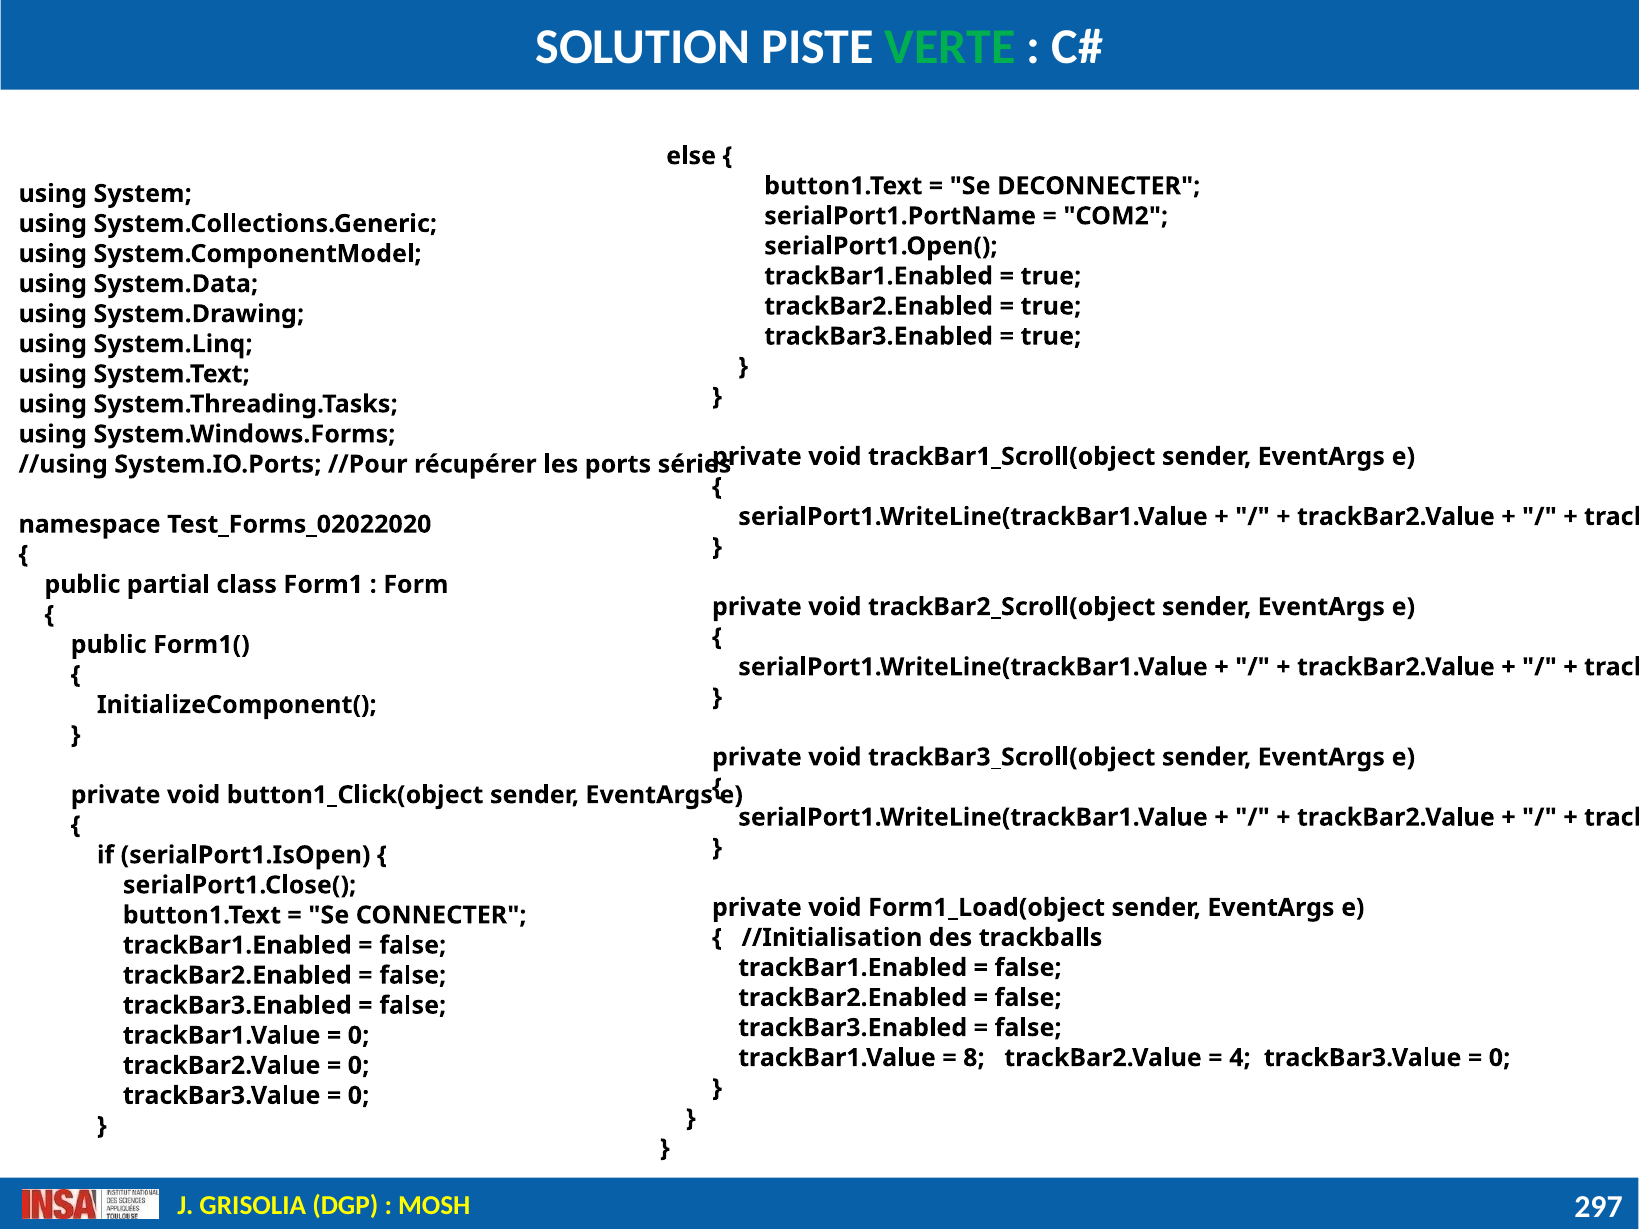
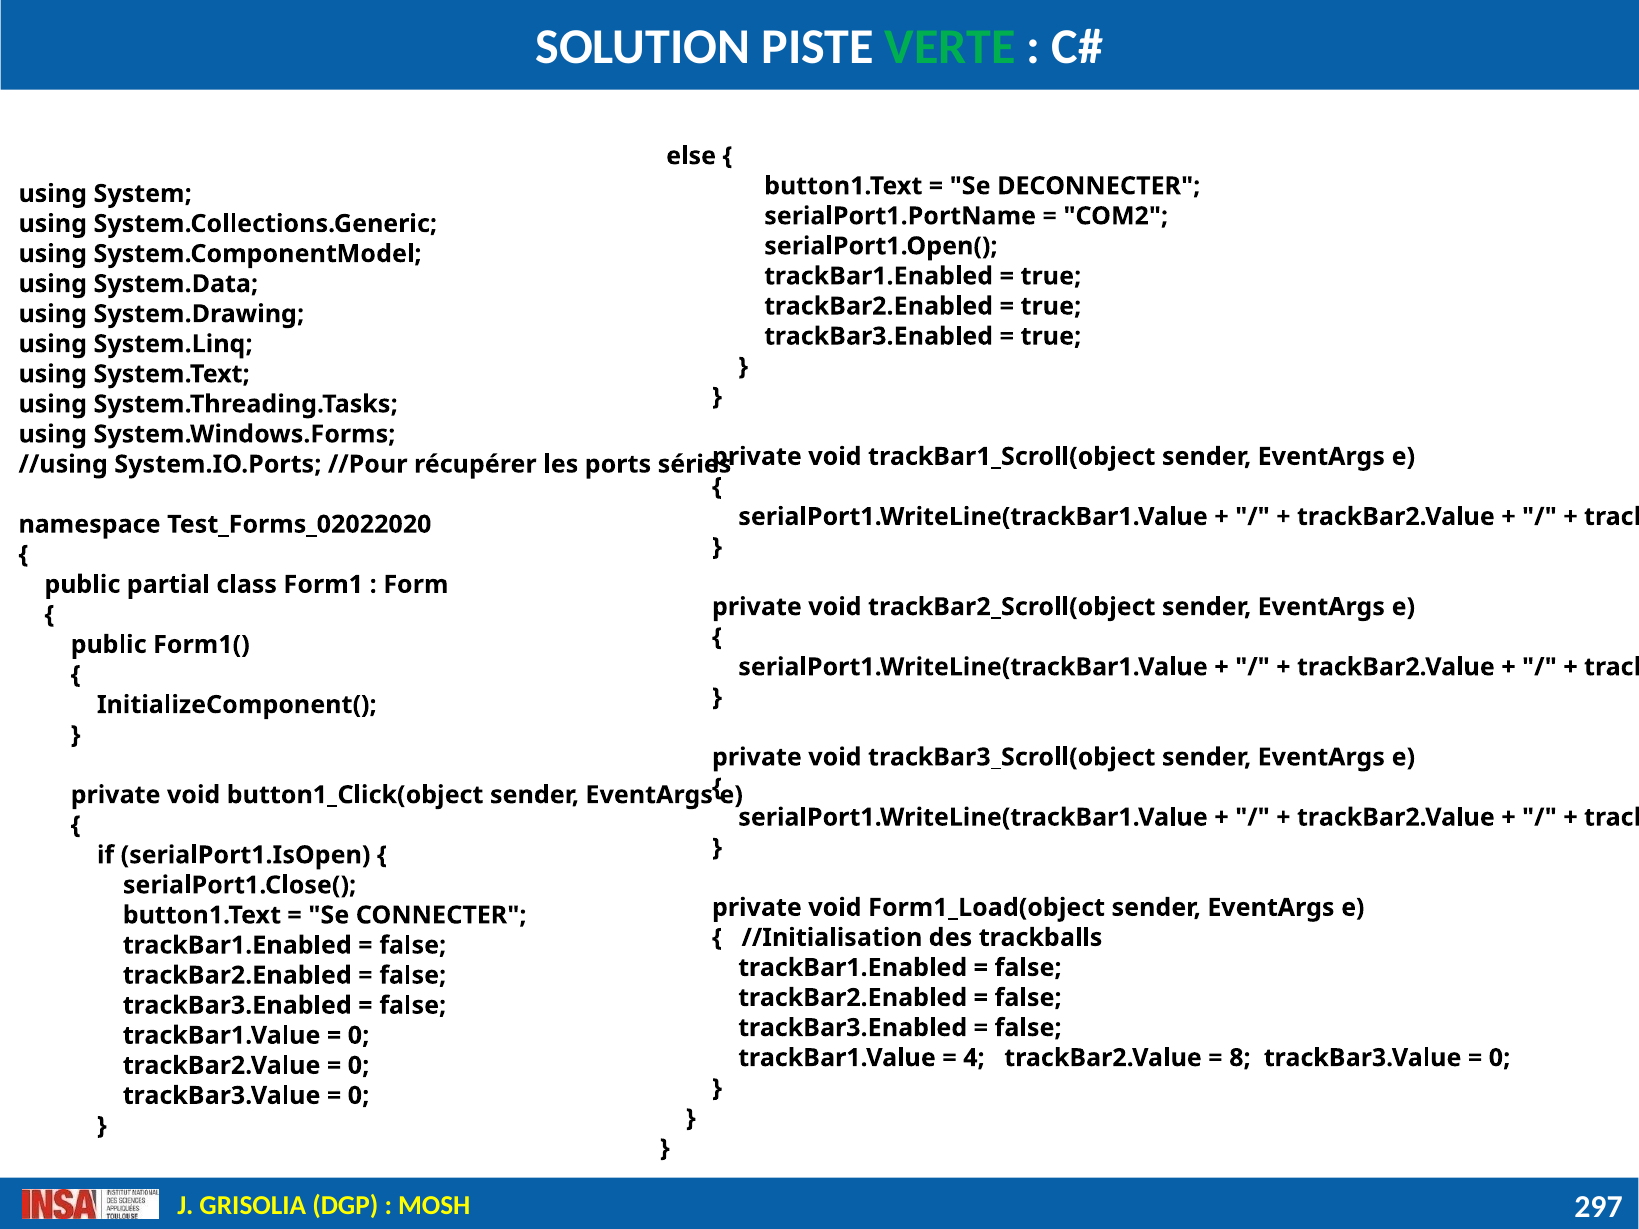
8: 8 -> 4
4: 4 -> 8
